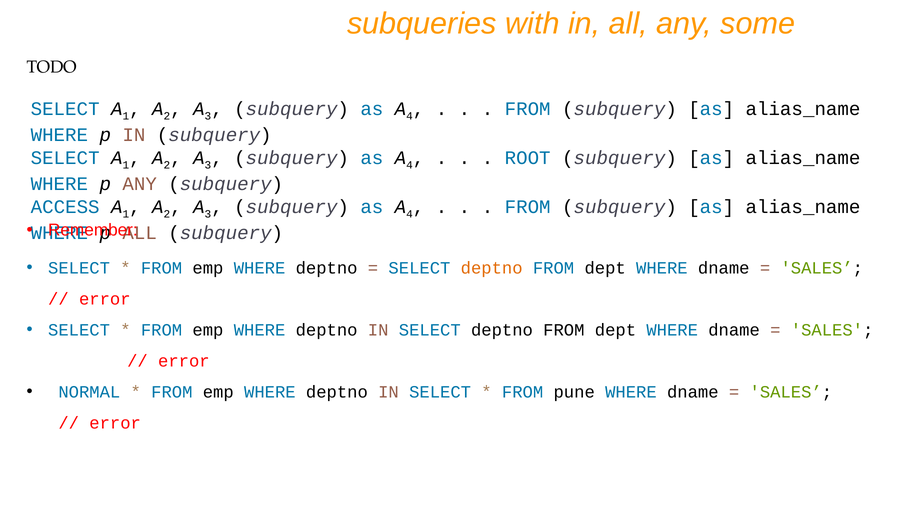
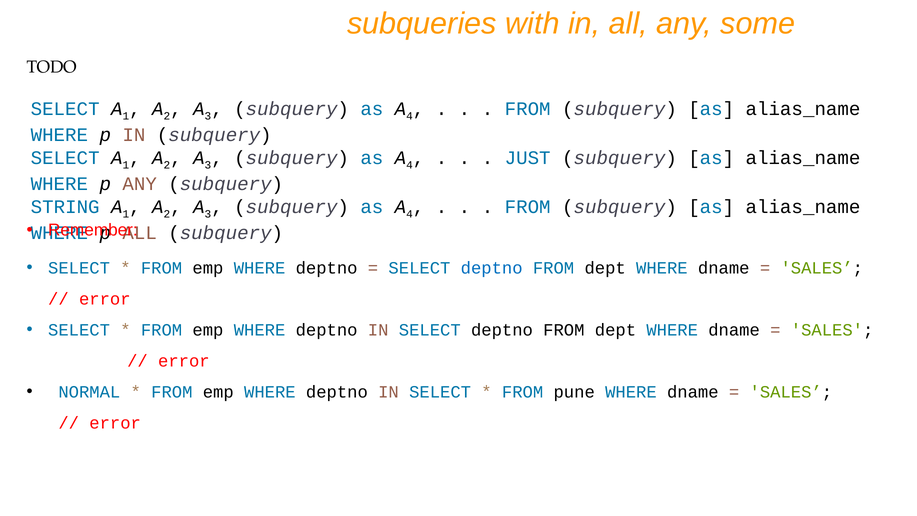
ROOT: ROOT -> JUST
ACCESS: ACCESS -> STRING
deptno at (492, 268) colour: orange -> blue
